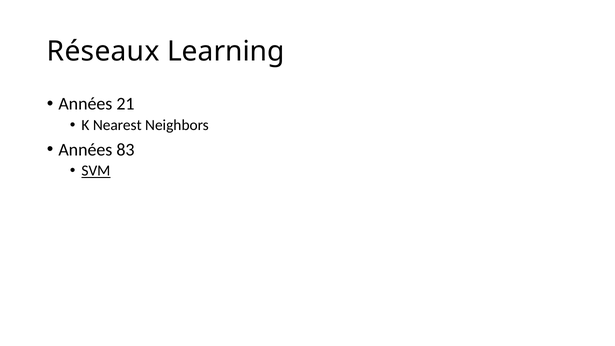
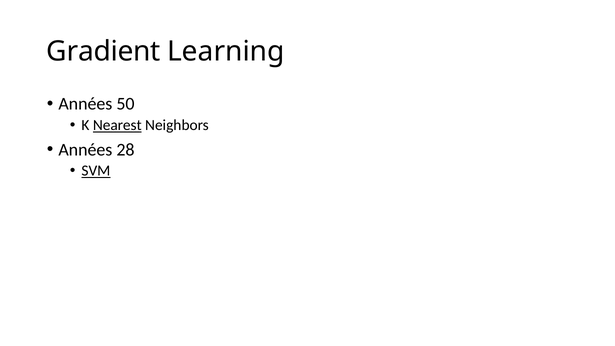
Réseaux: Réseaux -> Gradient
21: 21 -> 50
Nearest underline: none -> present
83: 83 -> 28
